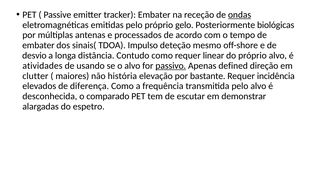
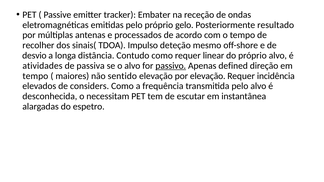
ondas underline: present -> none
biológicas: biológicas -> resultado
embater at (38, 45): embater -> recolher
usando: usando -> passiva
clutter at (35, 76): clutter -> tempo
história: história -> sentido
por bastante: bastante -> elevação
diferença: diferença -> considers
comparado: comparado -> necessitam
demonstrar: demonstrar -> instantânea
